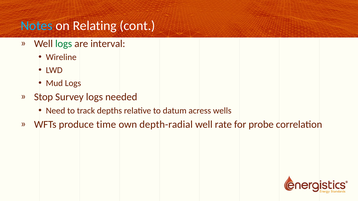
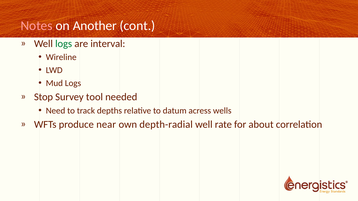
Notes colour: light blue -> pink
Relating: Relating -> Another
Survey logs: logs -> tool
time: time -> near
probe: probe -> about
